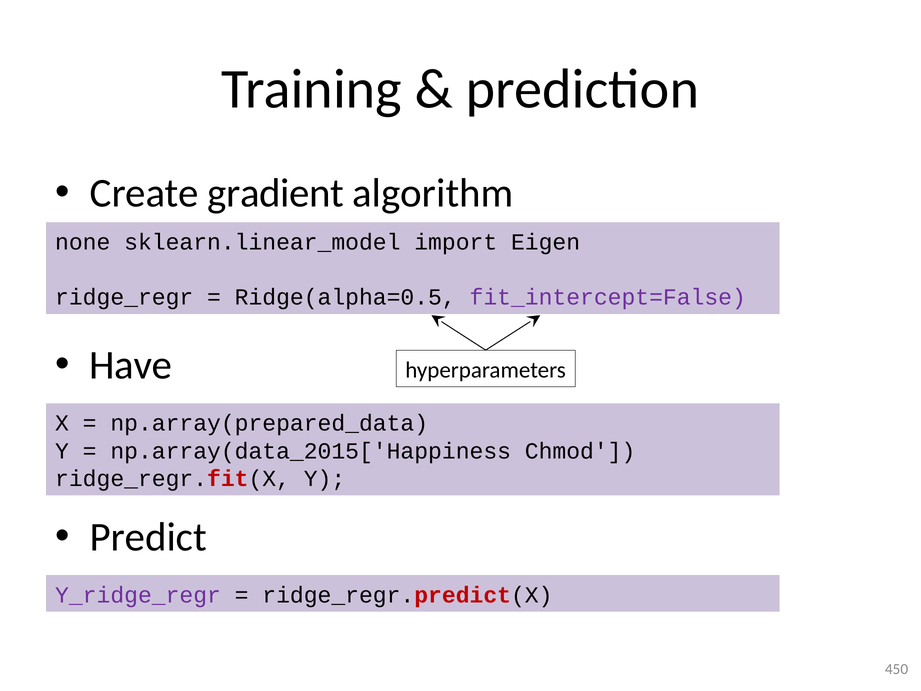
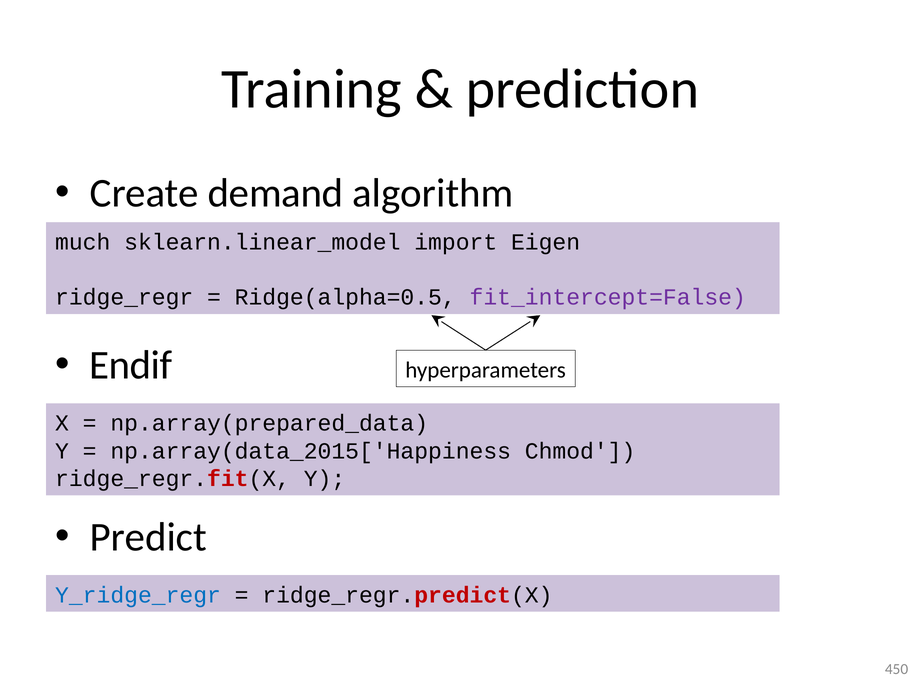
gradient: gradient -> demand
none: none -> much
Have: Have -> Endif
Y_ridge_regr colour: purple -> blue
